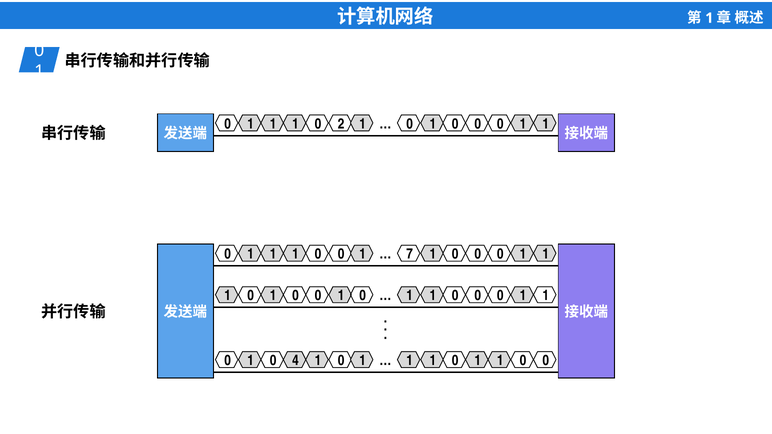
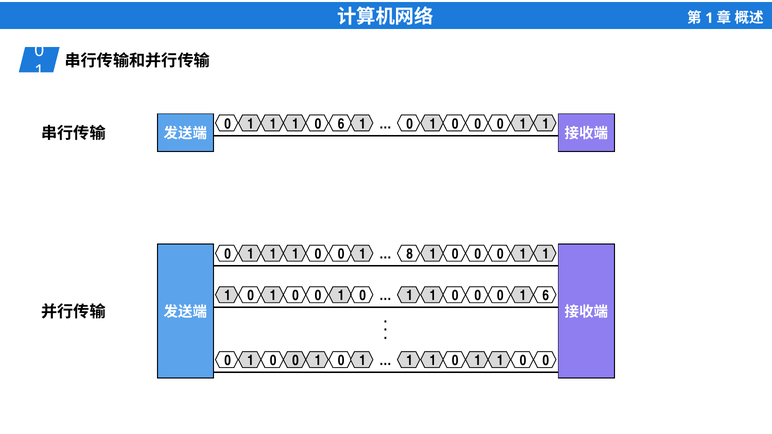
1 0 2: 2 -> 6
7: 7 -> 8
1 at (546, 296): 1 -> 6
4 at (296, 361): 4 -> 0
